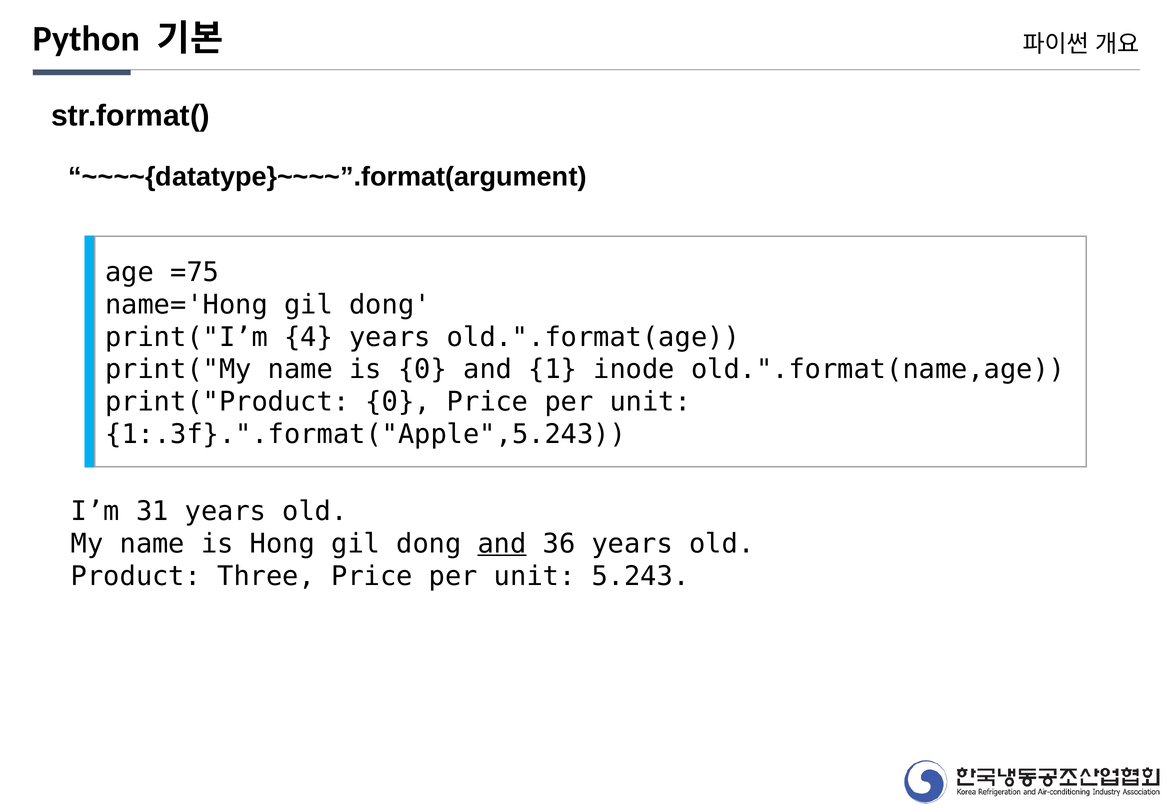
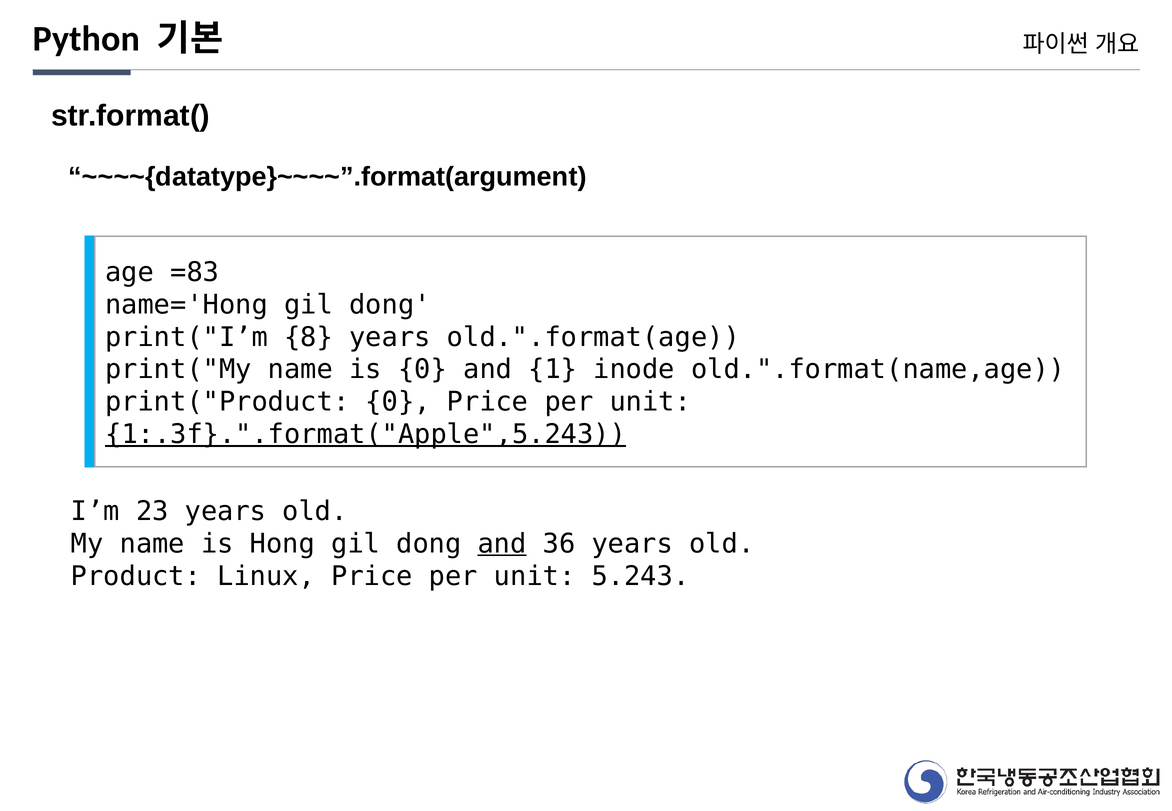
=75: =75 -> =83
4: 4 -> 8
1:.3f}.".format("Apple",5.243 underline: none -> present
31: 31 -> 23
Three: Three -> Linux
